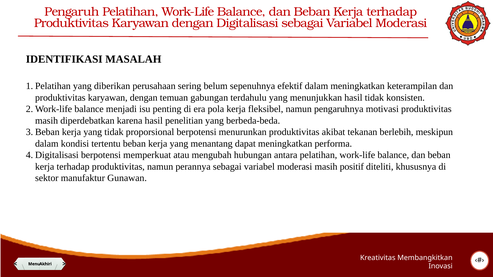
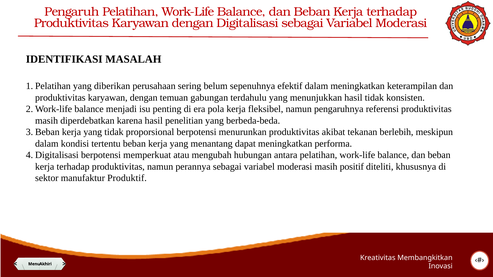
motivasi: motivasi -> referensi
Gunawan: Gunawan -> Produktif
